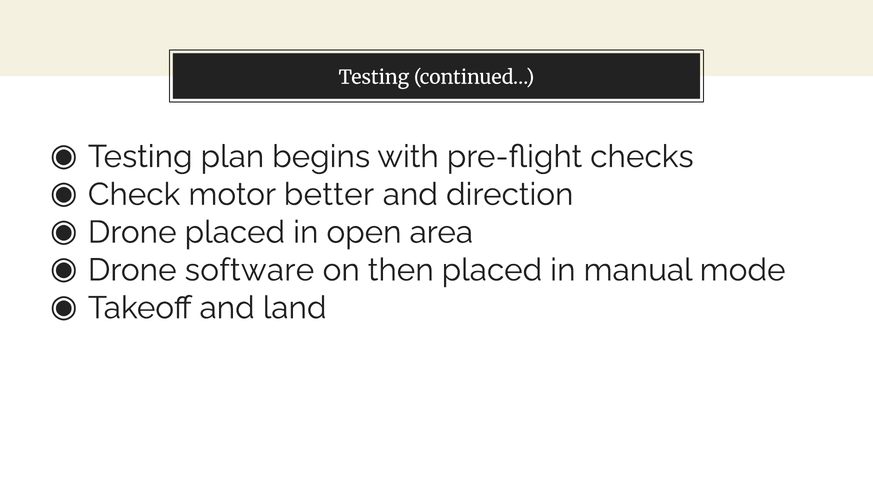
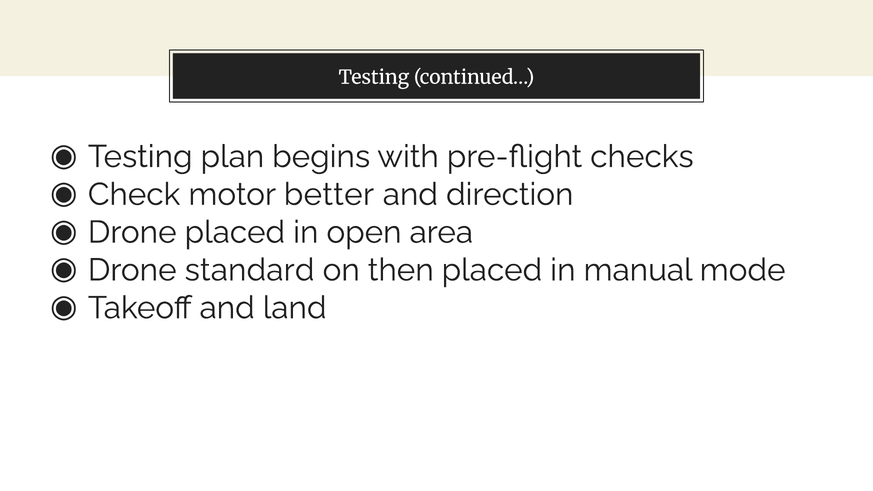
software: software -> standard
